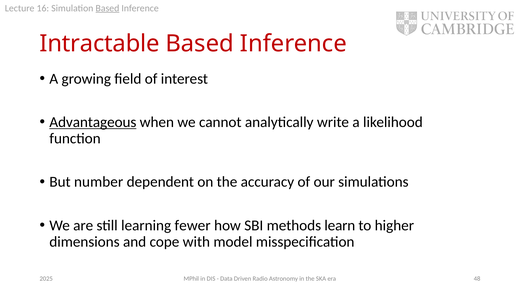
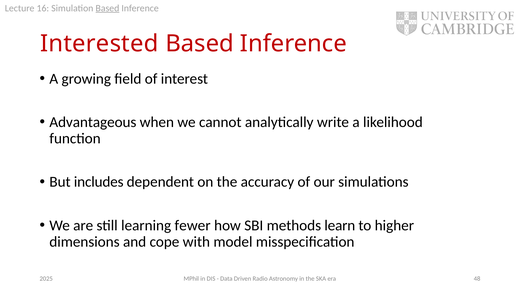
Intractable: Intractable -> Interested
Advantageous underline: present -> none
number: number -> includes
